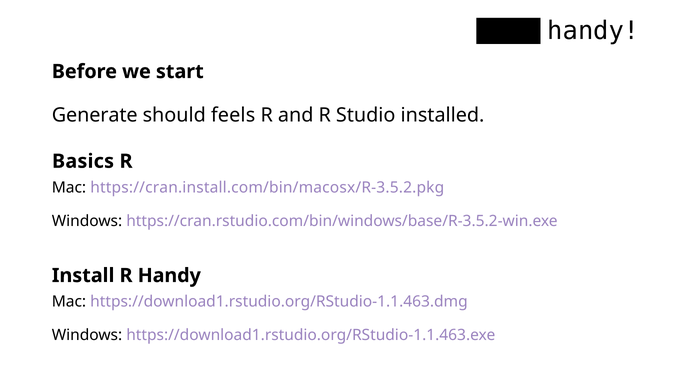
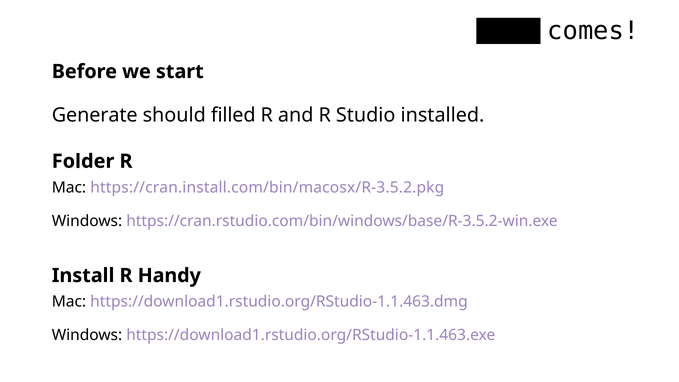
handy at (593, 31): handy -> comes
feels: feels -> filled
Basics: Basics -> Folder
